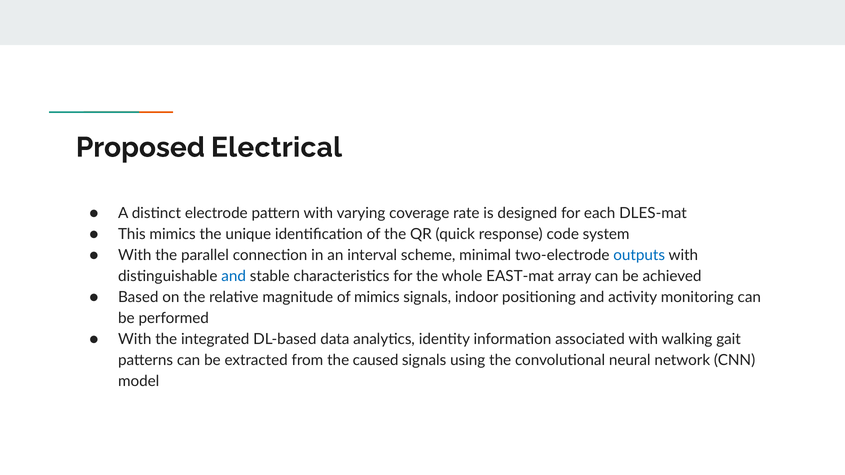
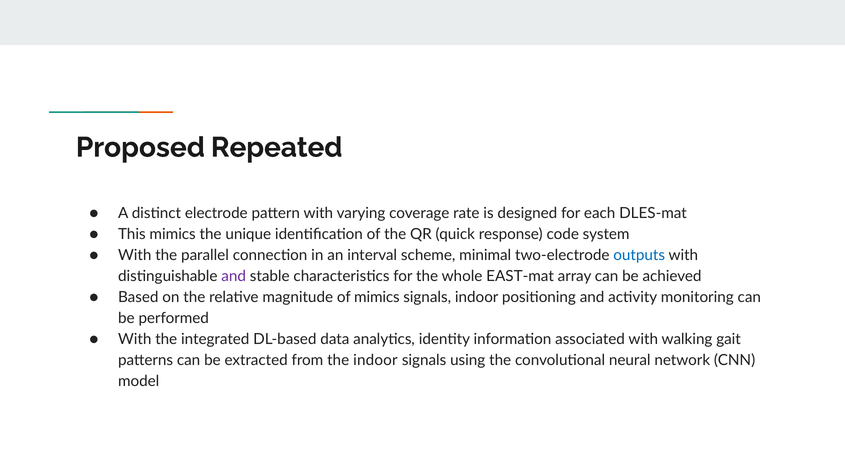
Electrical: Electrical -> Repeated
and at (234, 276) colour: blue -> purple
the caused: caused -> indoor
